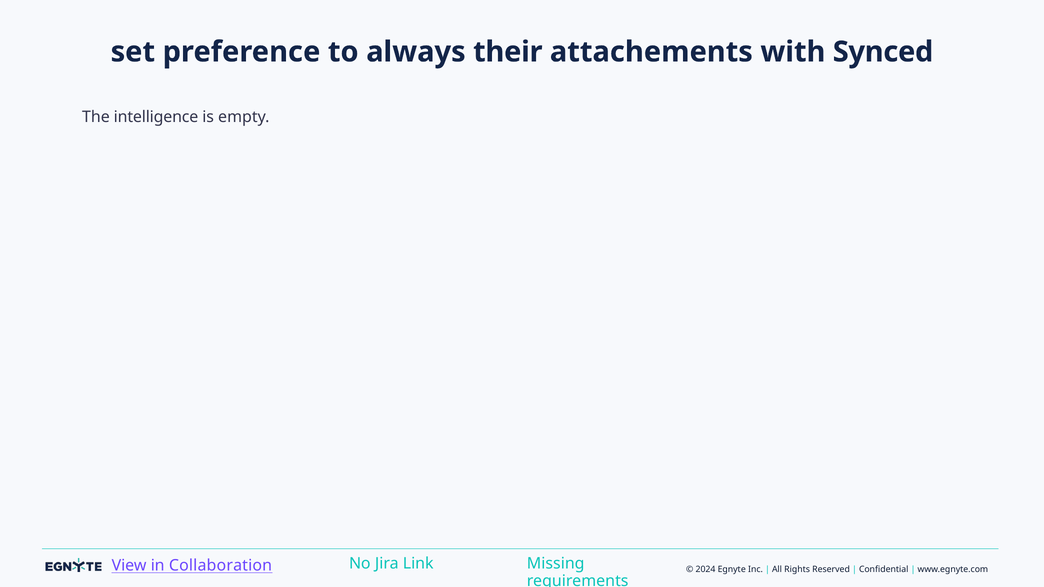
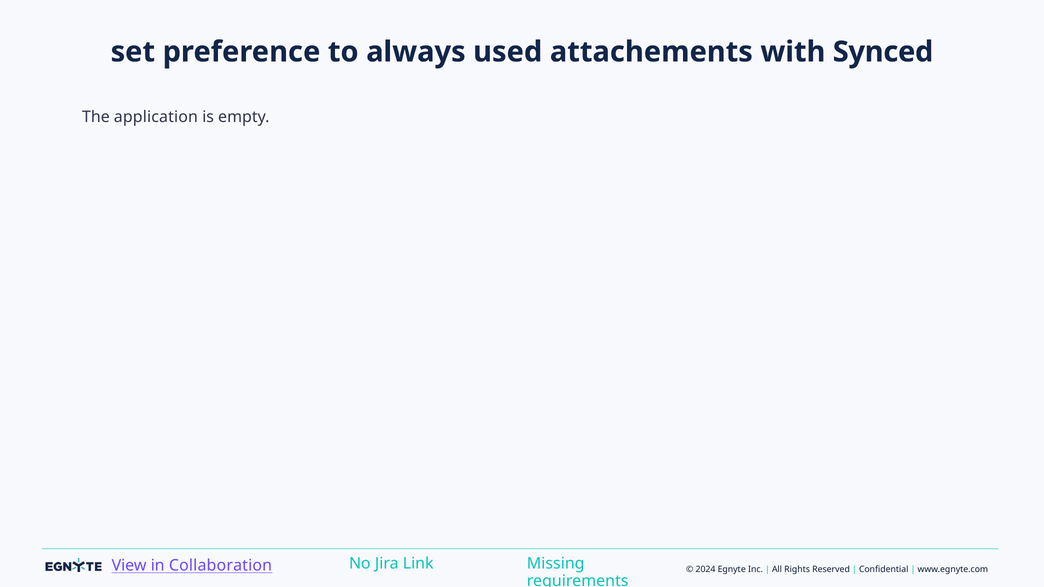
their: their -> used
intelligence: intelligence -> application
